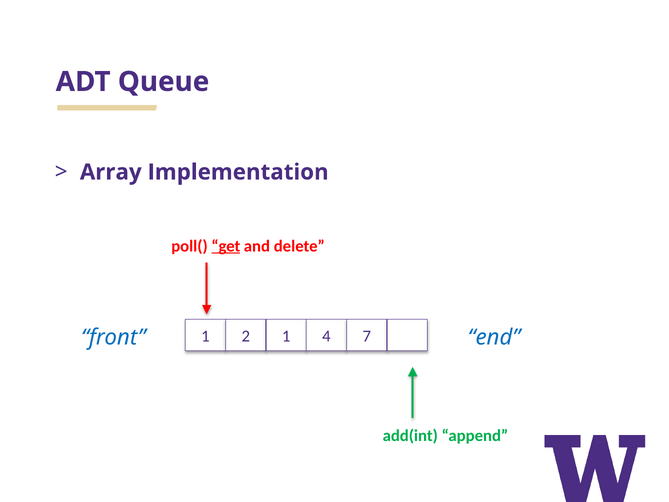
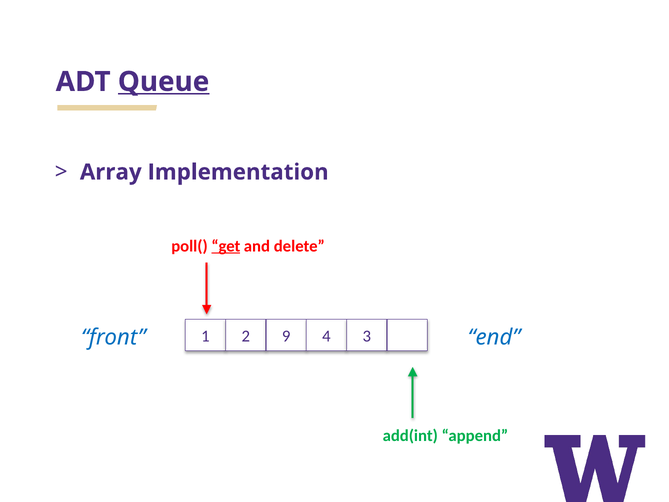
Queue underline: none -> present
2 1: 1 -> 9
7: 7 -> 3
